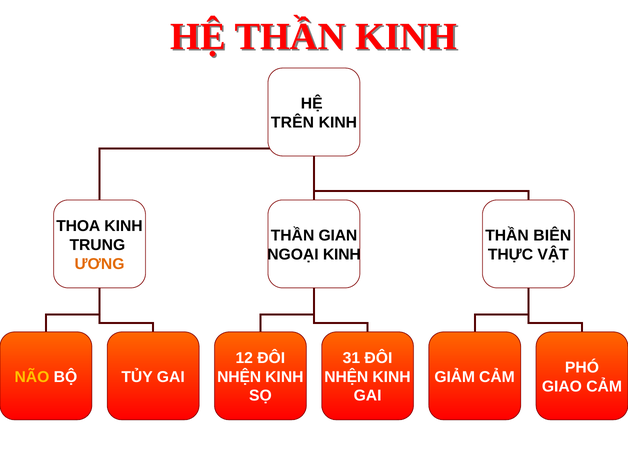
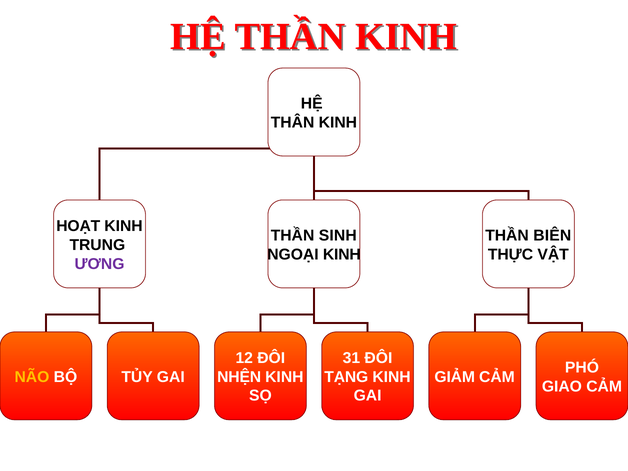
TRÊN: TRÊN -> THÂN
THOA: THOA -> HOẠT
GIAN: GIAN -> SINH
ƯƠNG colour: orange -> purple
NHỆN at (346, 377): NHỆN -> TẠNG
